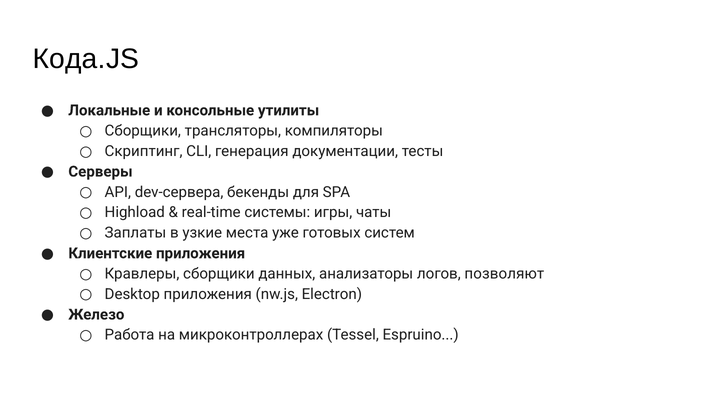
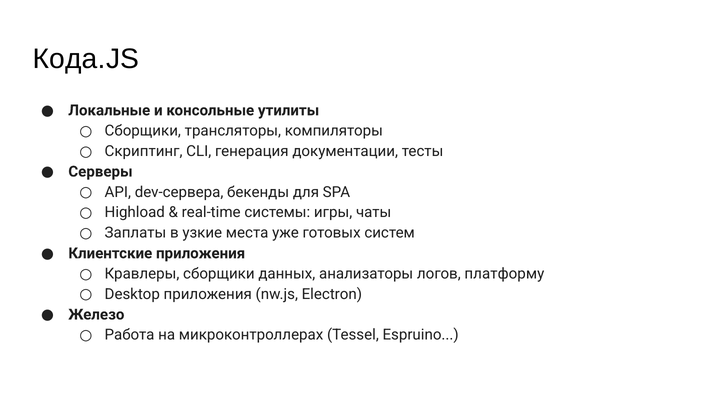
позволяют: позволяют -> платформу
